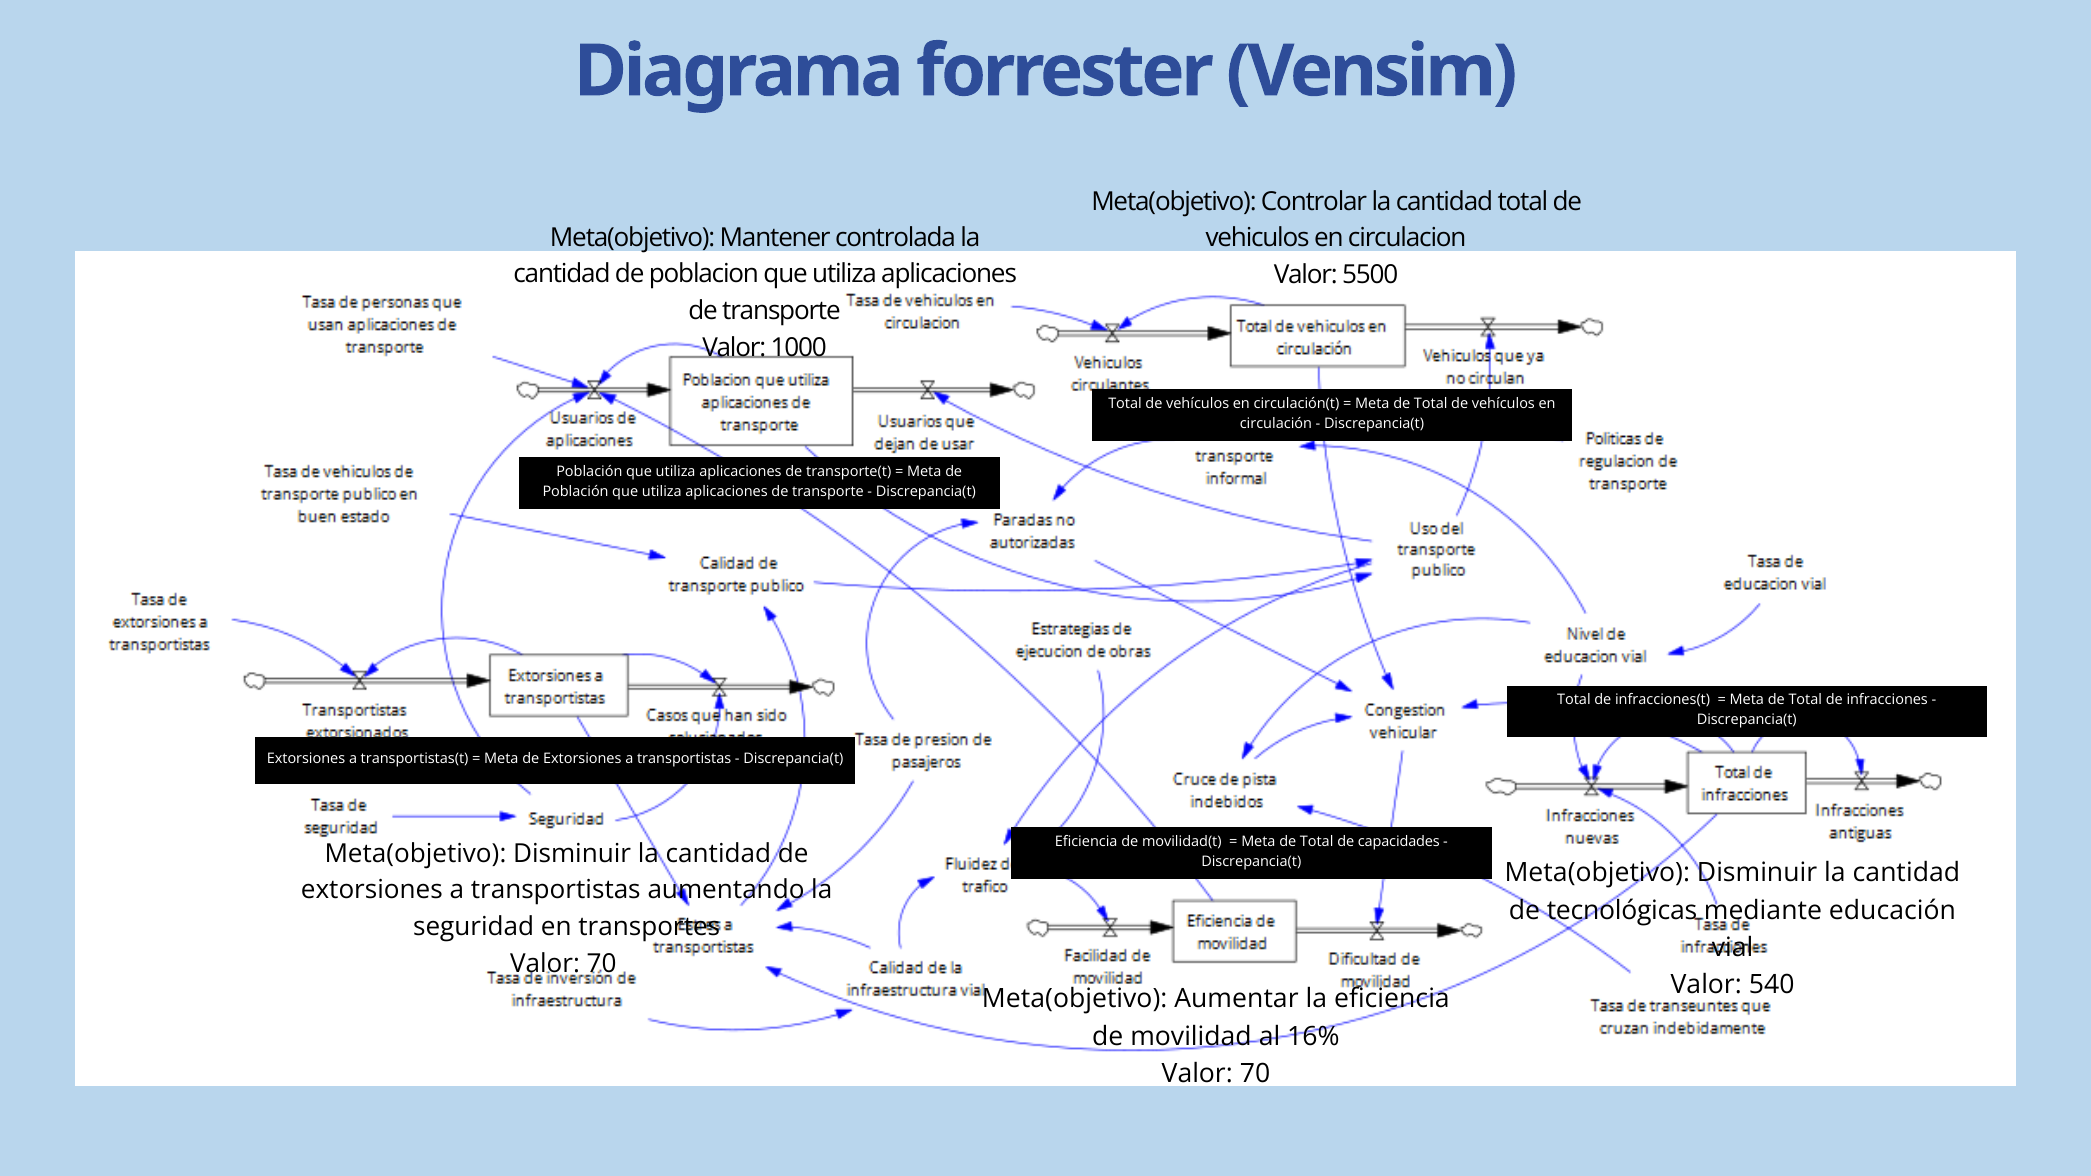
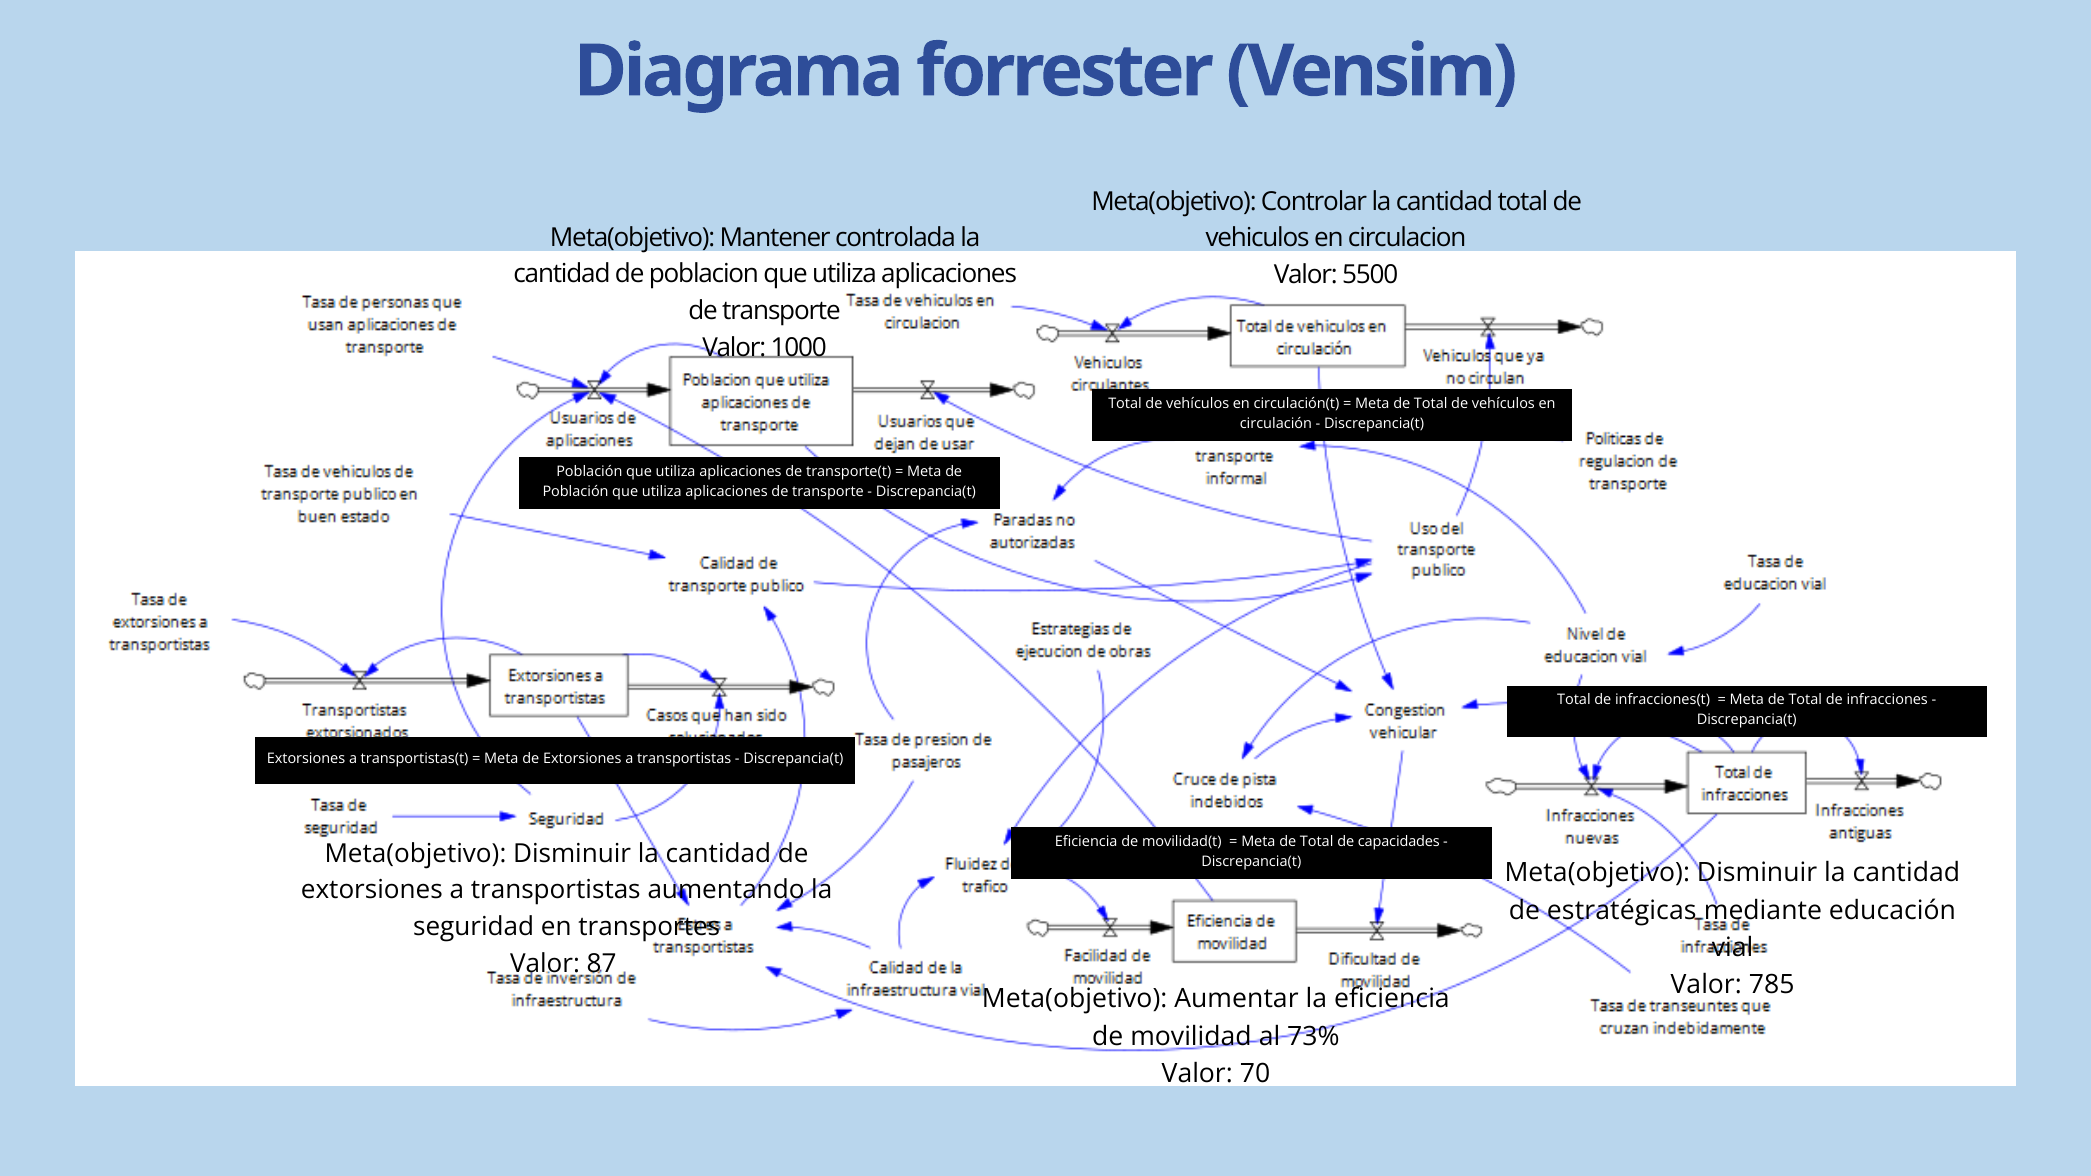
tecnológicas: tecnológicas -> estratégicas
70 at (602, 964): 70 -> 87
540: 540 -> 785
16%: 16% -> 73%
